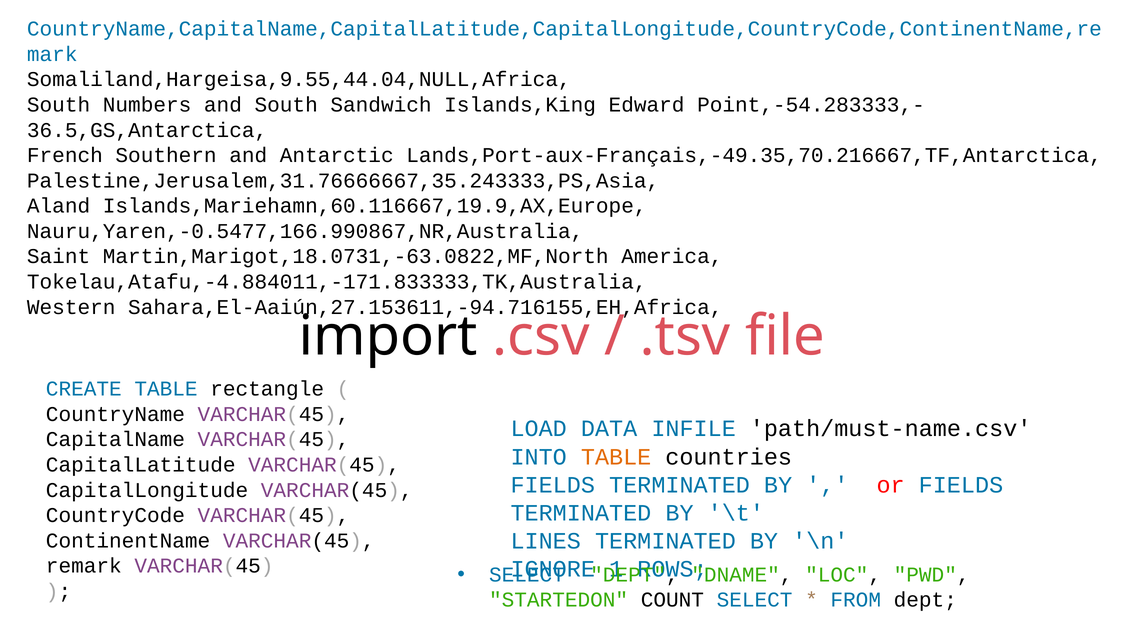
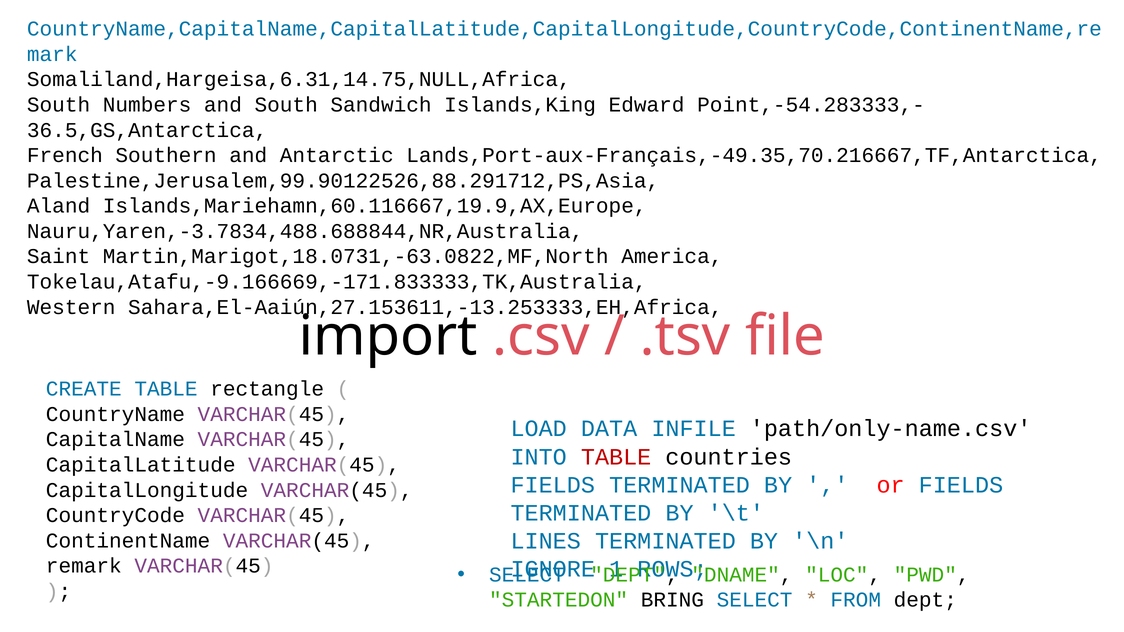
Somaliland,Hargeisa,9.55,44.04,NULL,Africa: Somaliland,Hargeisa,9.55,44.04,NULL,Africa -> Somaliland,Hargeisa,6.31,14.75,NULL,Africa
Palestine,Jerusalem,31.76666667,35.243333,PS,Asia: Palestine,Jerusalem,31.76666667,35.243333,PS,Asia -> Palestine,Jerusalem,99.90122526,88.291712,PS,Asia
Nauru,Yaren,-0.5477,166.990867,NR,Australia: Nauru,Yaren,-0.5477,166.990867,NR,Australia -> Nauru,Yaren,-3.7834,488.688844,NR,Australia
Tokelau,Atafu,-4.884011,-171.833333,TK,Australia: Tokelau,Atafu,-4.884011,-171.833333,TK,Australia -> Tokelau,Atafu,-9.166669,-171.833333,TK,Australia
Sahara,El-Aaiún,27.153611,-94.716155,EH,Africa: Sahara,El-Aaiún,27.153611,-94.716155,EH,Africa -> Sahara,El-Aaiún,27.153611,-13.253333,EH,Africa
path/must-name.csv: path/must-name.csv -> path/only-name.csv
TABLE at (616, 457) colour: orange -> red
COUNT: COUNT -> BRING
